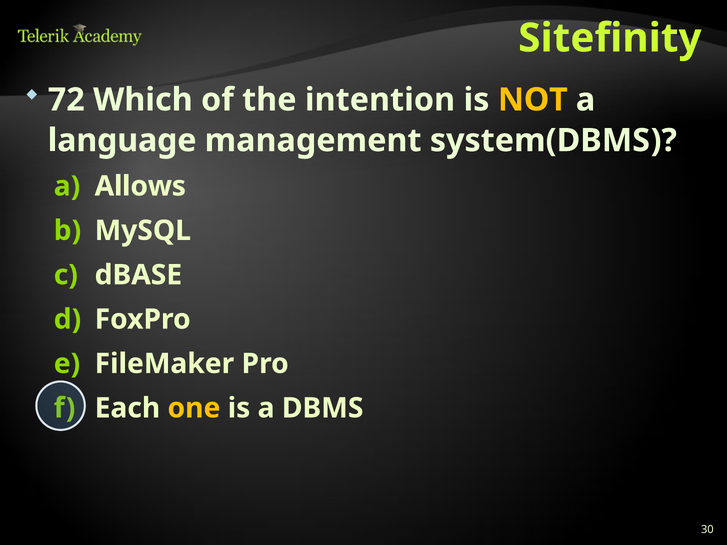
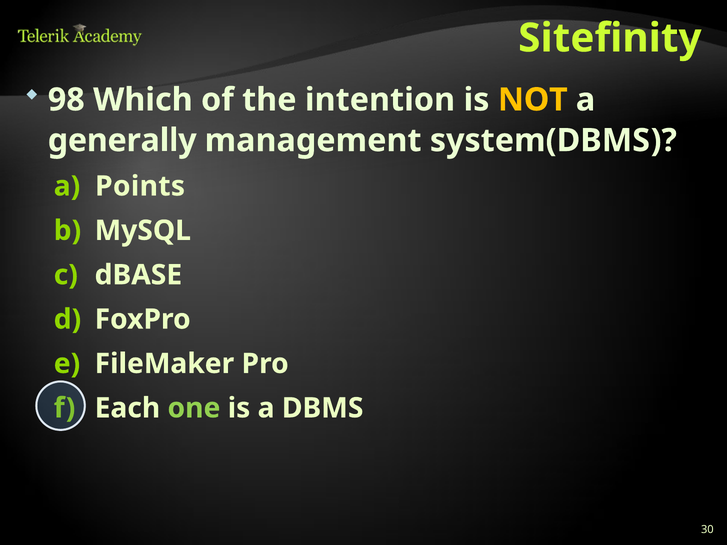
72: 72 -> 98
language: language -> generally
Allows: Allows -> Points
one colour: yellow -> light green
